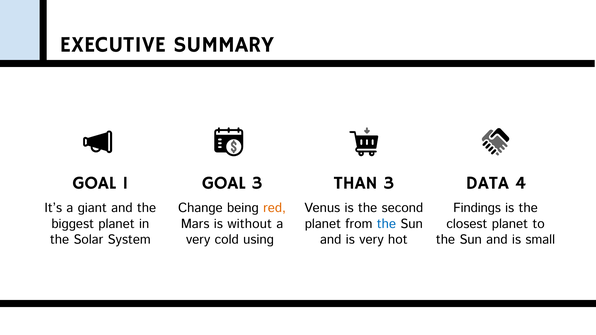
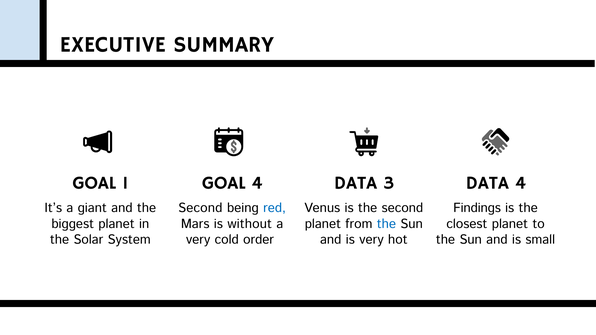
GOAL 3: 3 -> 4
THAN at (356, 183): THAN -> DATA
Change at (200, 208): Change -> Second
red colour: orange -> blue
using: using -> order
